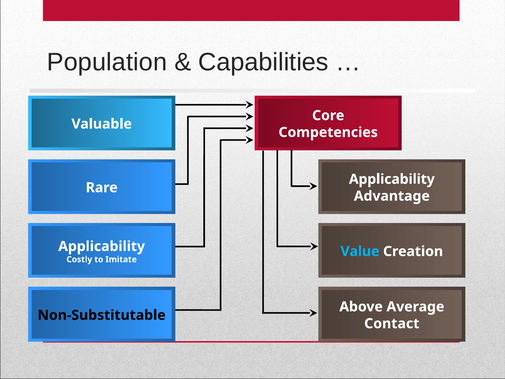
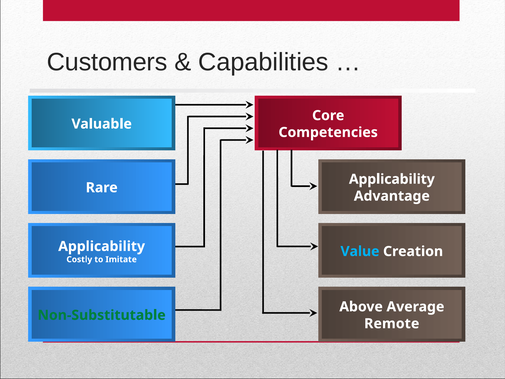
Population: Population -> Customers
Non-Substitutable colour: black -> green
Contact: Contact -> Remote
